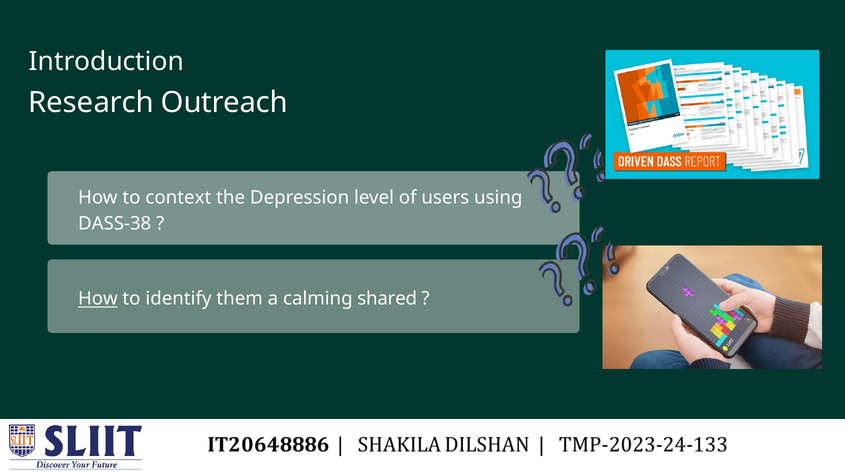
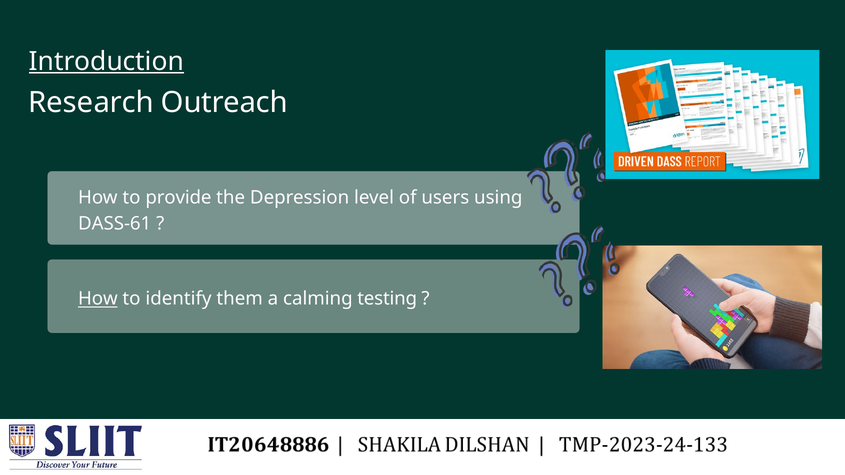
Introduction underline: none -> present
context: context -> provide
DASS-38: DASS-38 -> DASS-61
shared: shared -> testing
